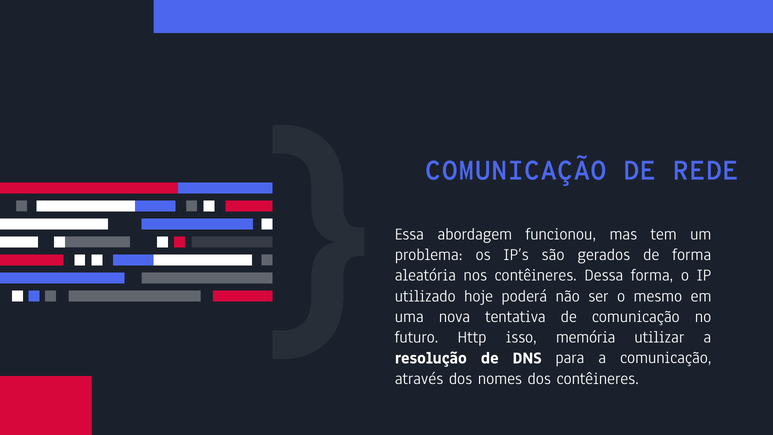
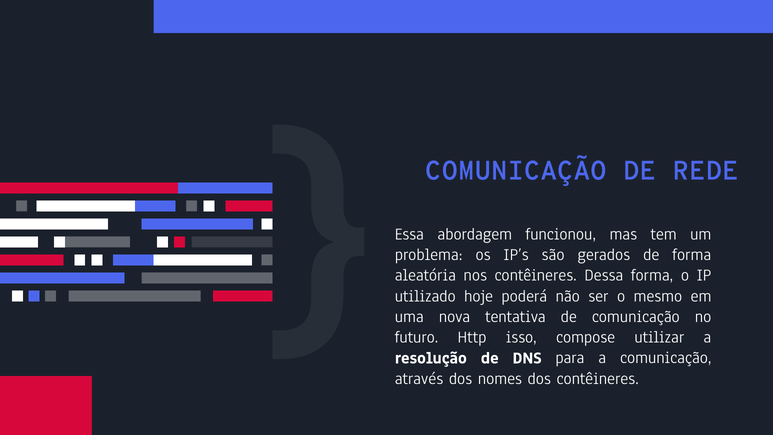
memória: memória -> compose
